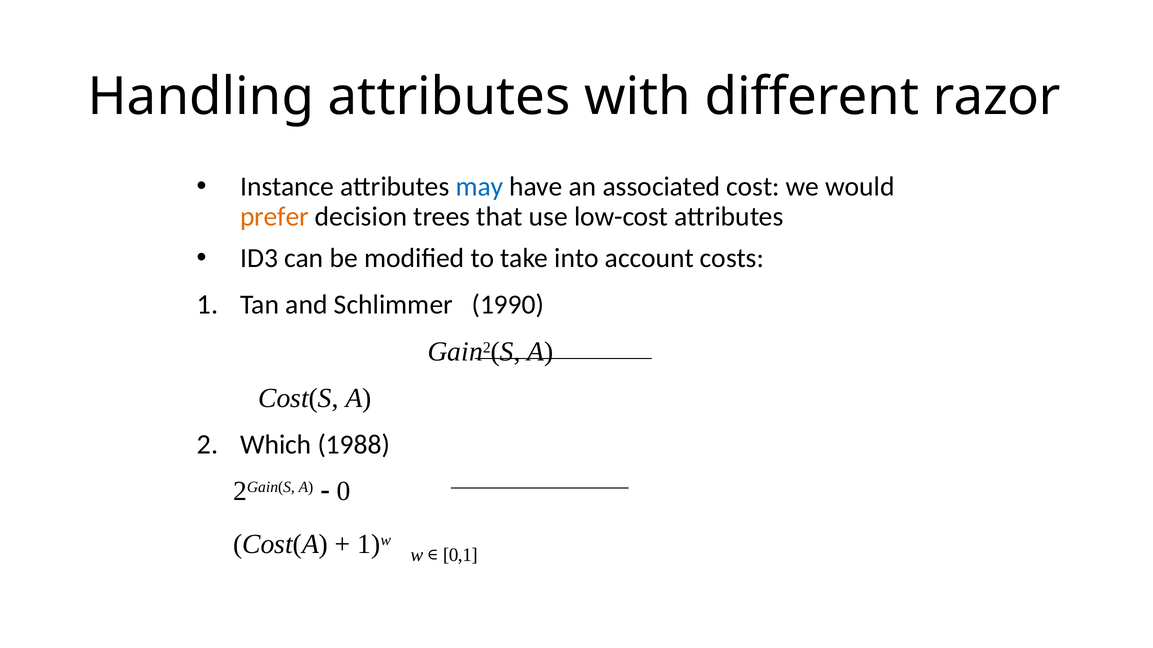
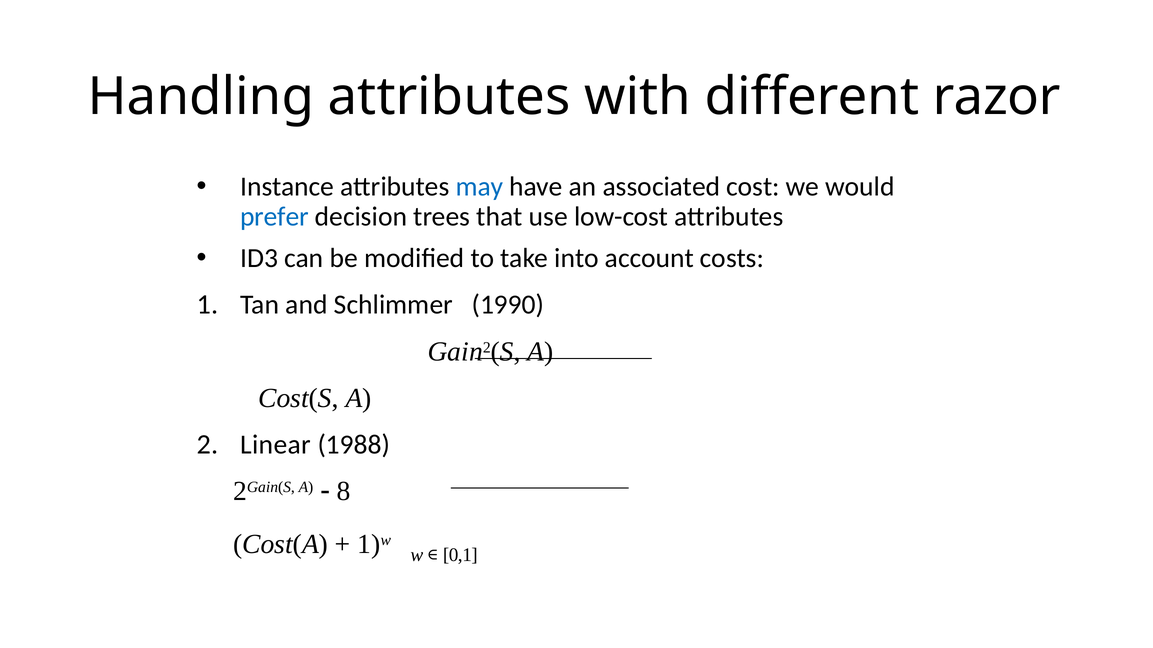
prefer colour: orange -> blue
Which: Which -> Linear
0: 0 -> 8
